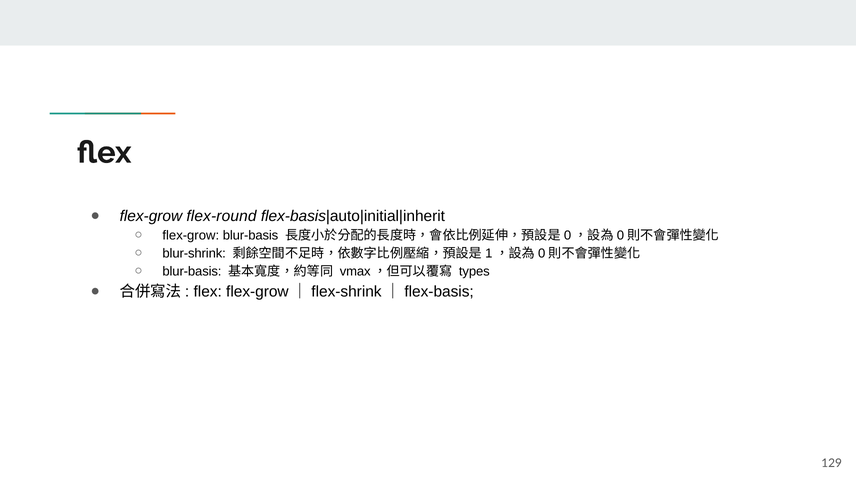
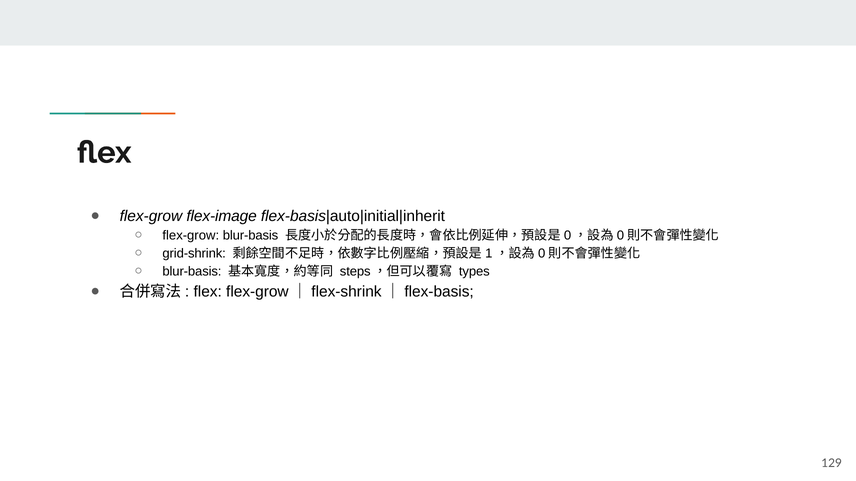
flex-round: flex-round -> flex-image
blur-shrink: blur-shrink -> grid-shrink
vmax: vmax -> steps
